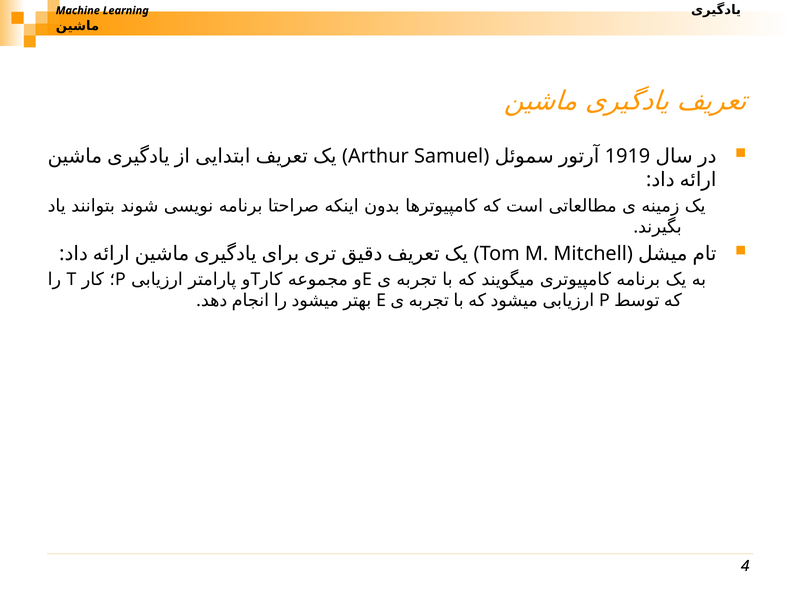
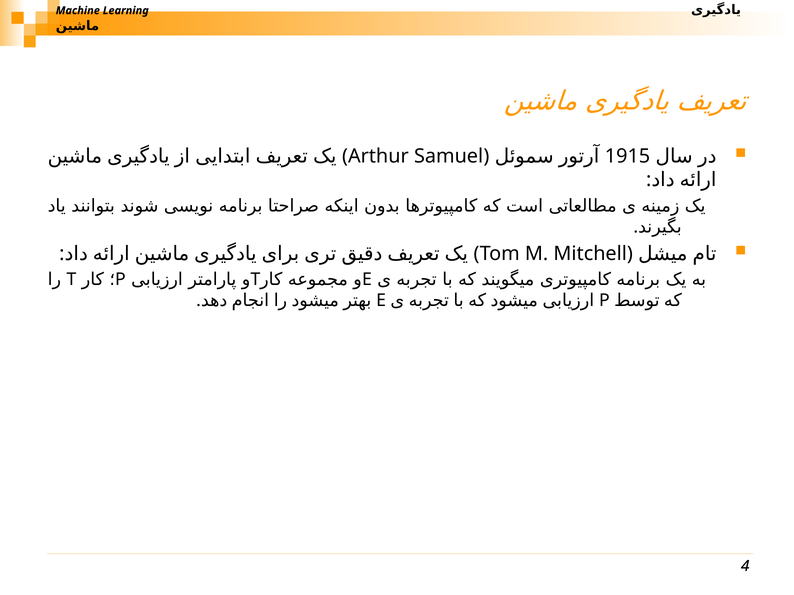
1919: 1919 -> 1915
